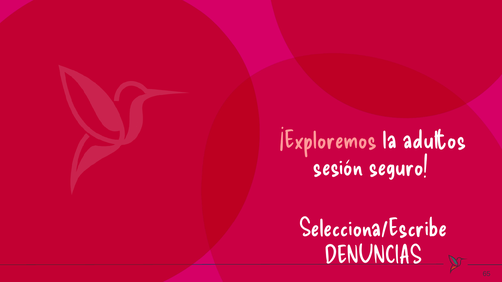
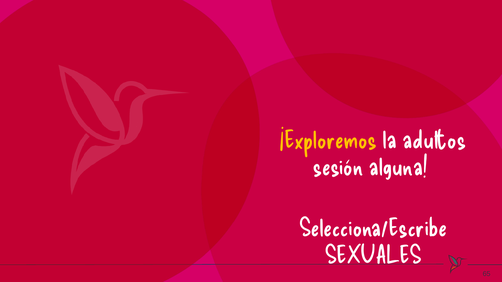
¡Exploremos colour: pink -> yellow
seguro: seguro -> alguna
DENUNCIAS: DENUNCIAS -> SEXUALES
